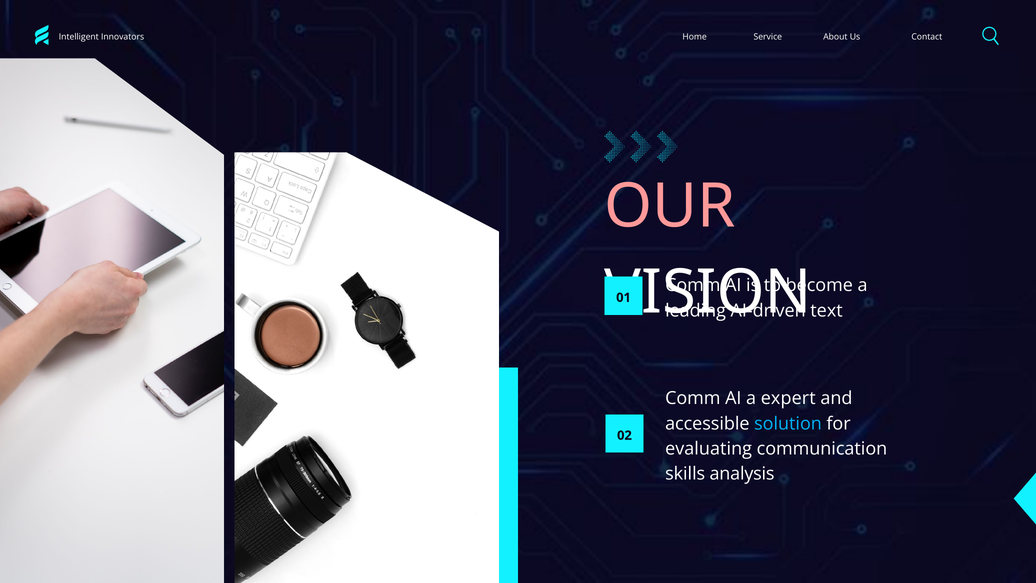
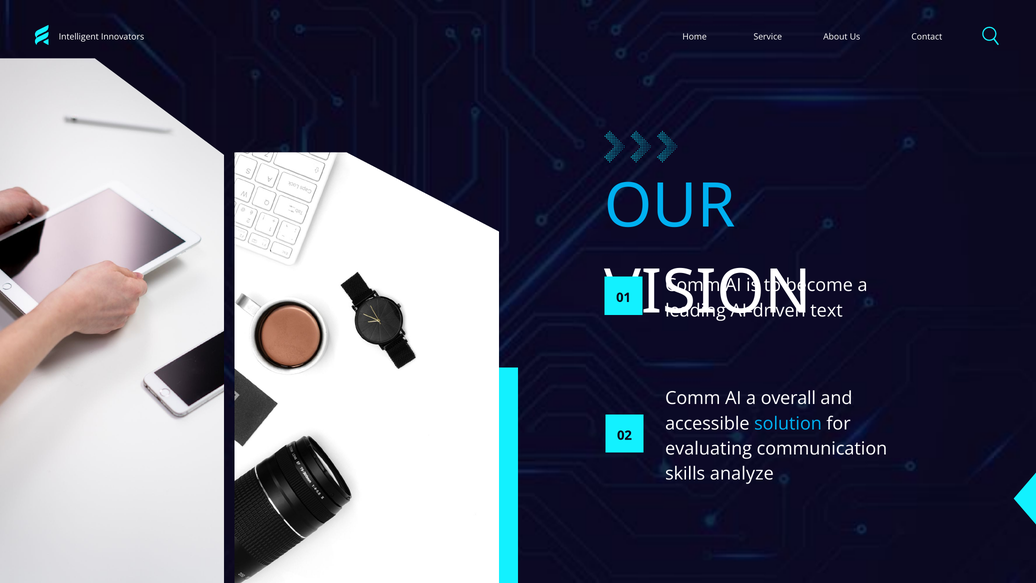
OUR colour: pink -> light blue
expert: expert -> overall
analysis: analysis -> analyze
